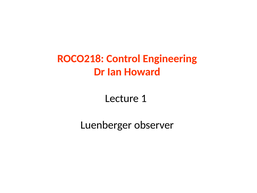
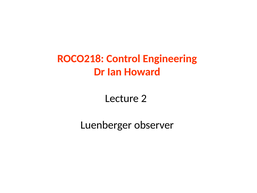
1: 1 -> 2
